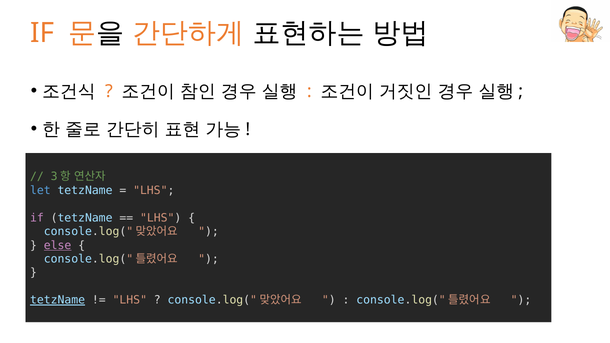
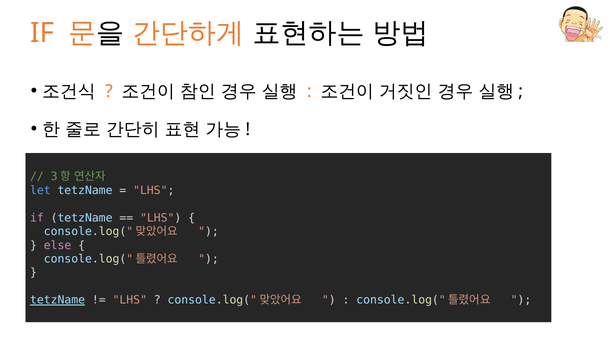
else underline: present -> none
